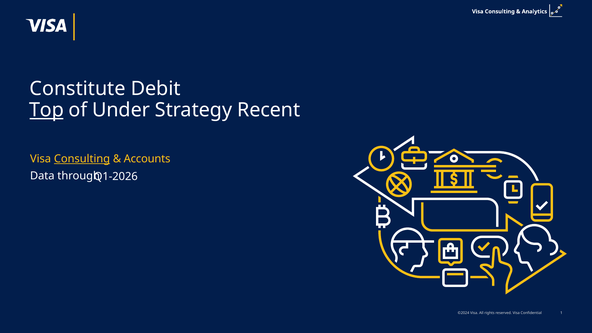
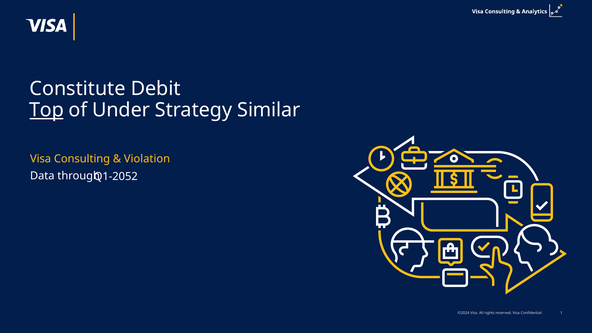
Recent: Recent -> Similar
Consulting at (82, 159) underline: present -> none
Accounts: Accounts -> Violation
Q1-2026: Q1-2026 -> Q1-2052
